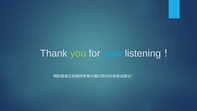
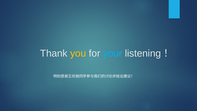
you colour: light green -> yellow
